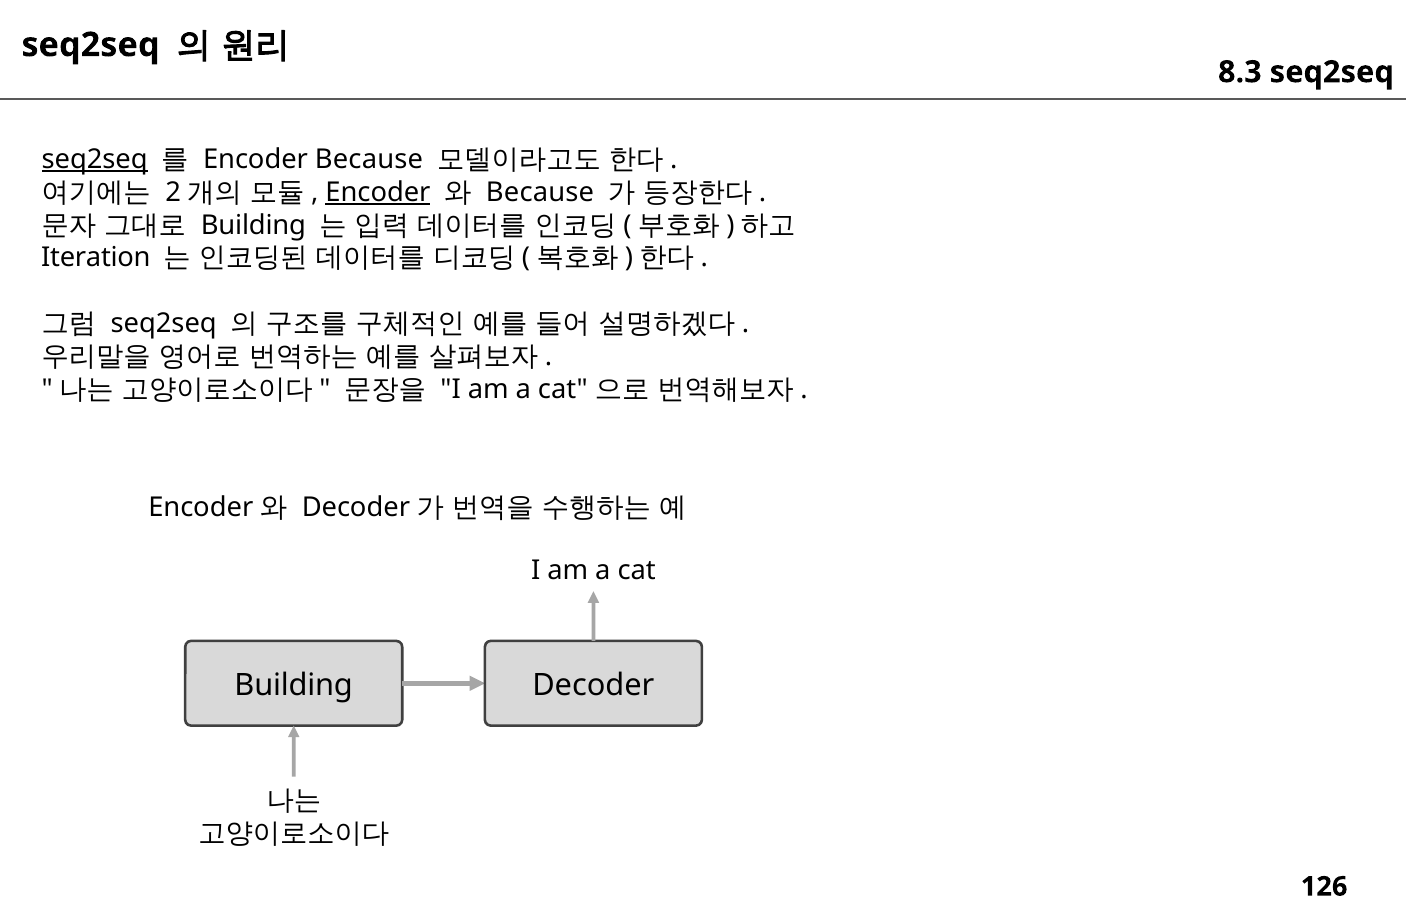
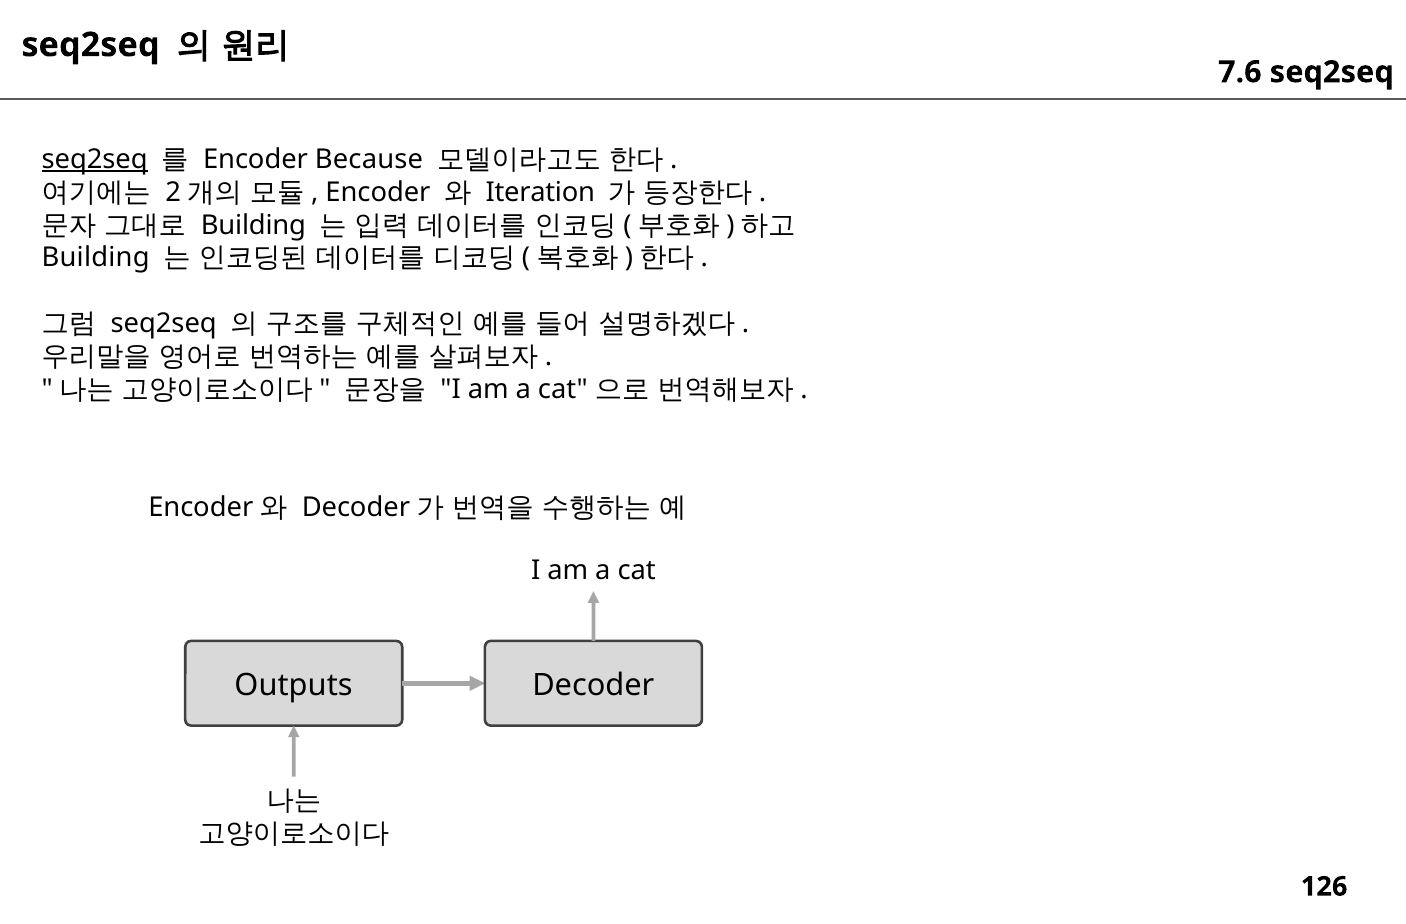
8.3: 8.3 -> 7.6
Encoder at (378, 192) underline: present -> none
Because at (540, 192): Because -> Iteration
Iteration at (96, 258): Iteration -> Building
Building at (294, 685): Building -> Outputs
